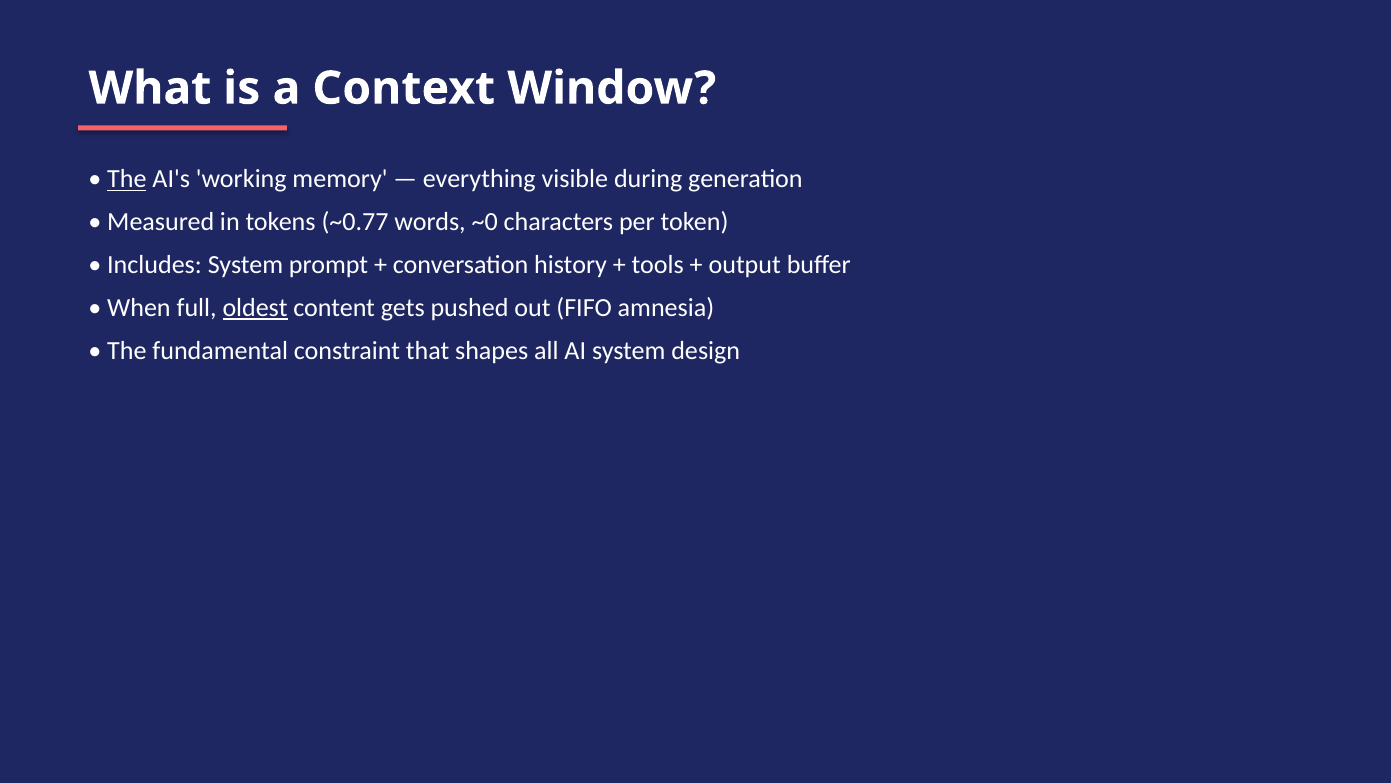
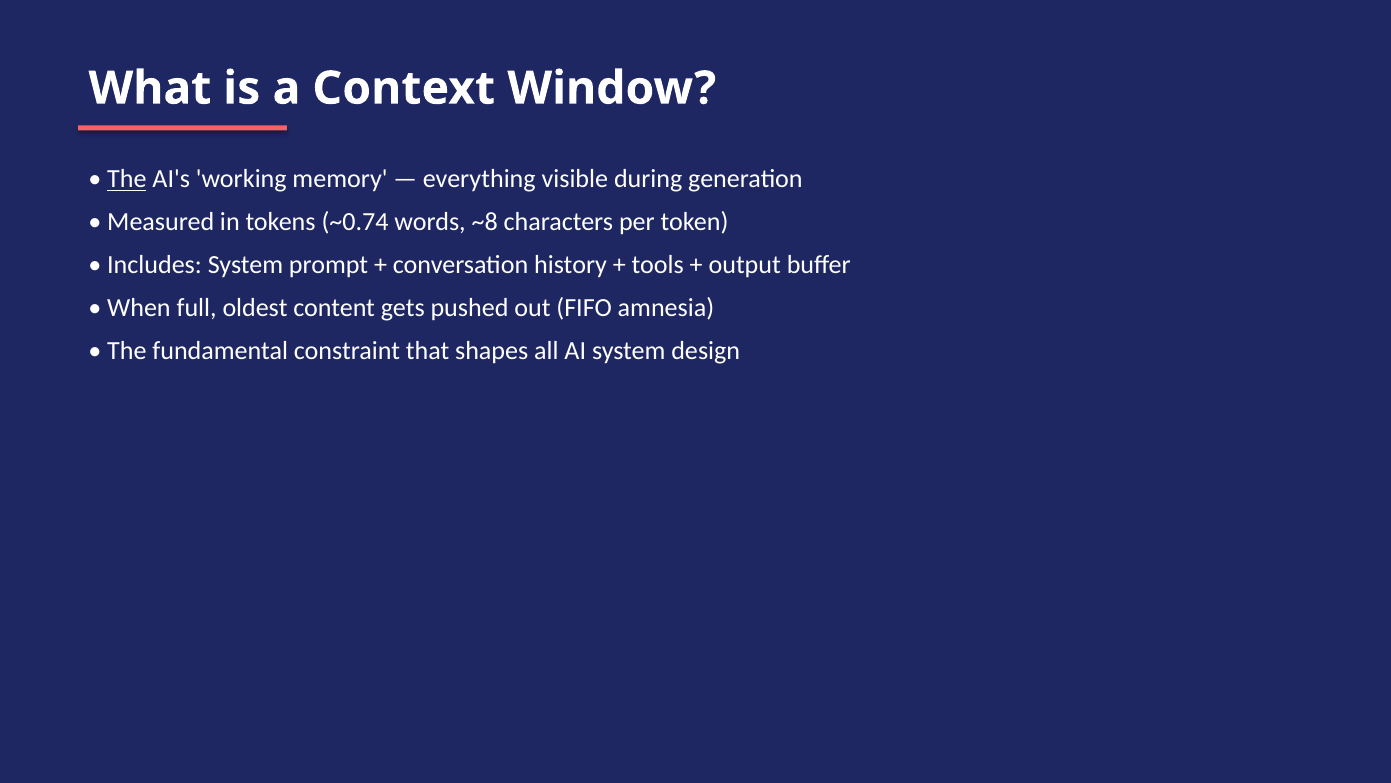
~0.77: ~0.77 -> ~0.74
~0: ~0 -> ~8
oldest underline: present -> none
